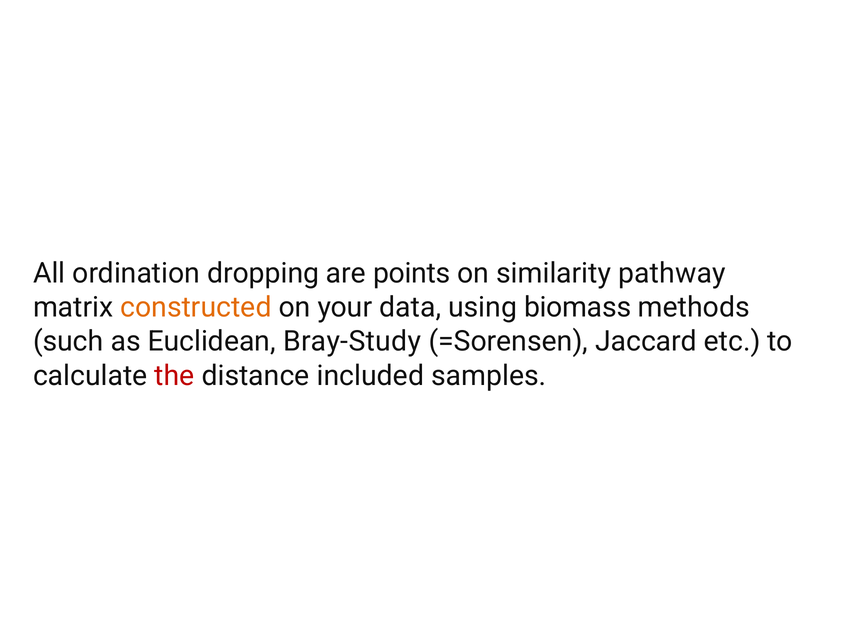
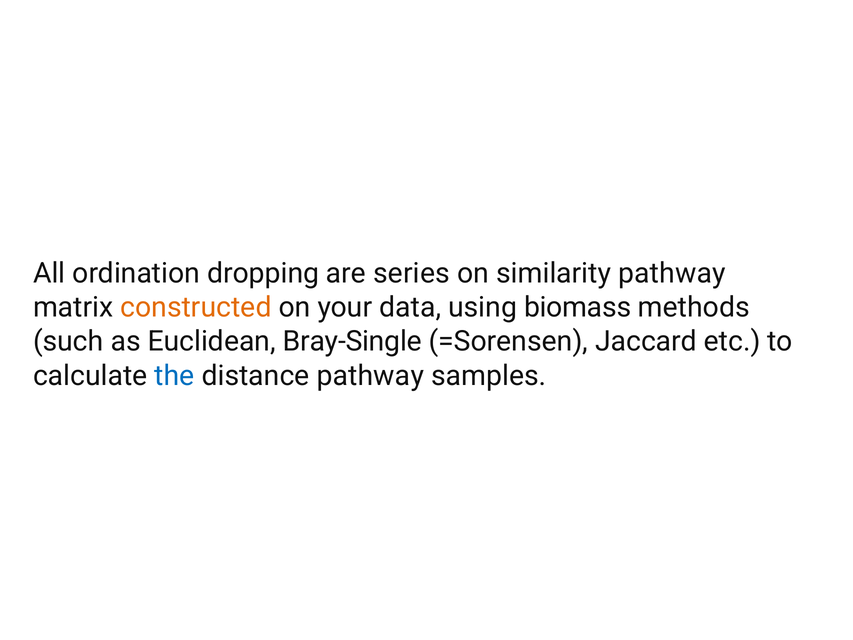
points: points -> series
Bray-Study: Bray-Study -> Bray-Single
the colour: red -> blue
distance included: included -> pathway
